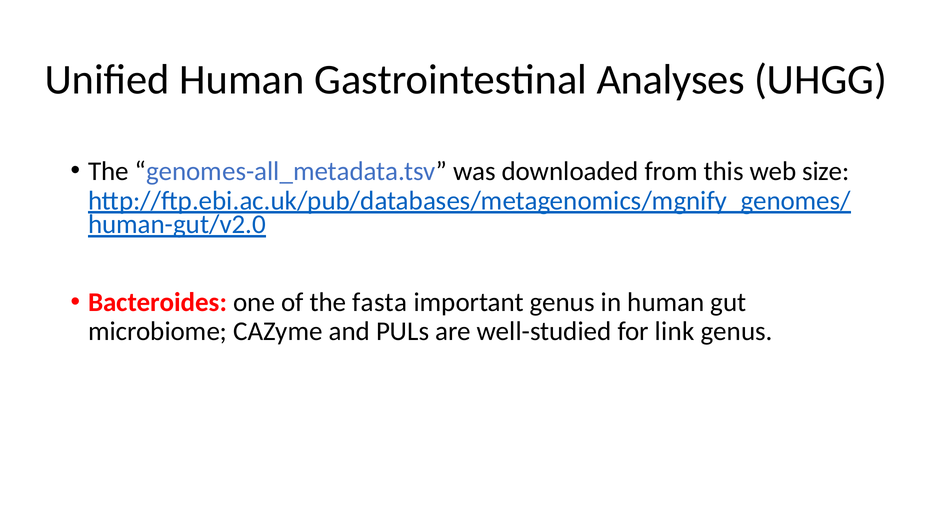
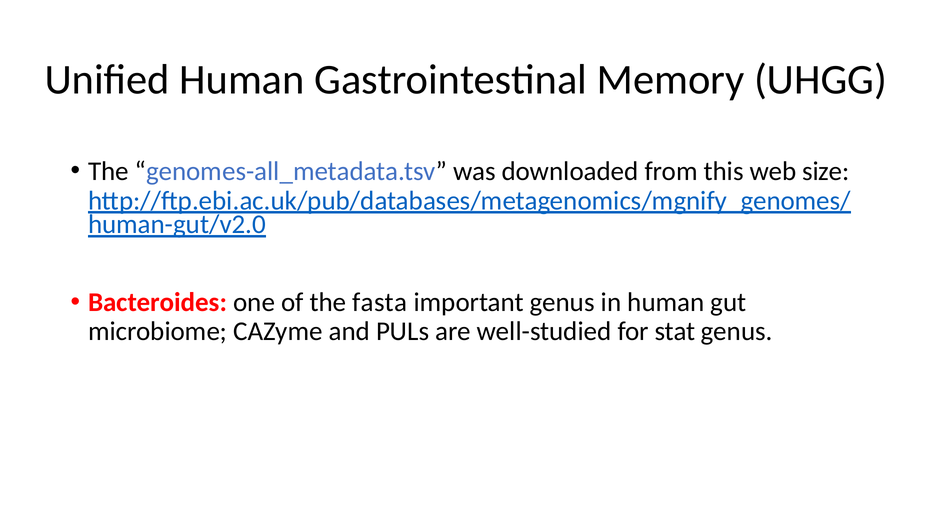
Analyses: Analyses -> Memory
link: link -> stat
